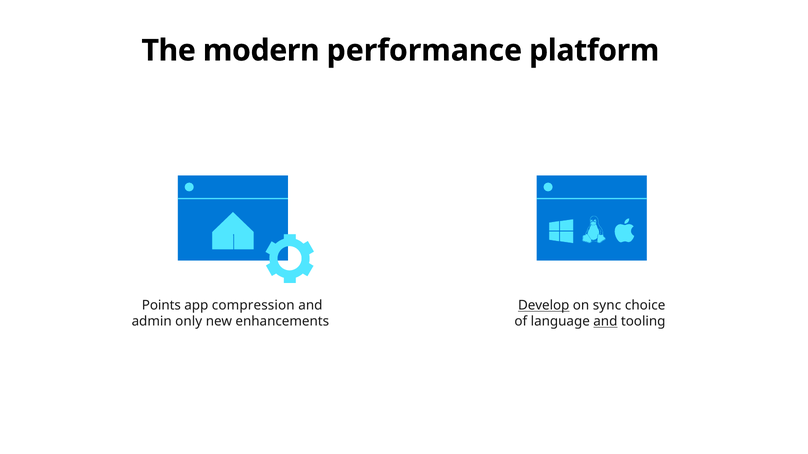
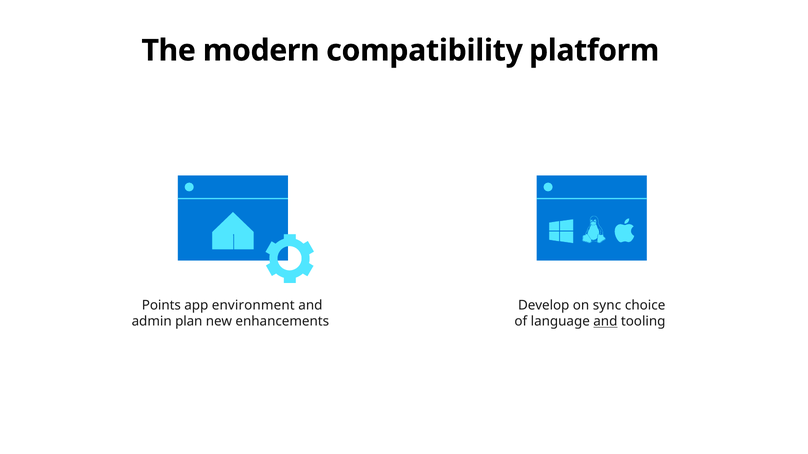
performance: performance -> compatibility
compression: compression -> environment
Develop underline: present -> none
only: only -> plan
